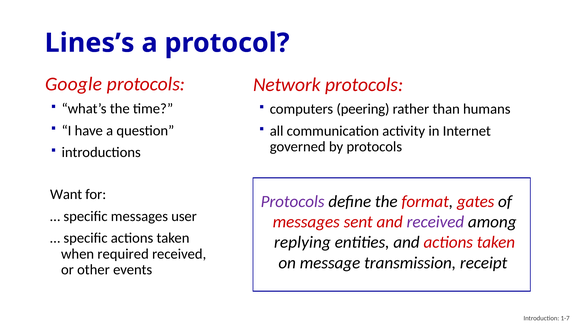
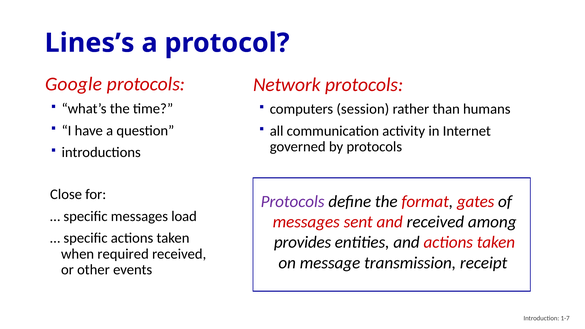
peering: peering -> session
Want: Want -> Close
user: user -> load
received at (435, 222) colour: purple -> black
replying: replying -> provides
